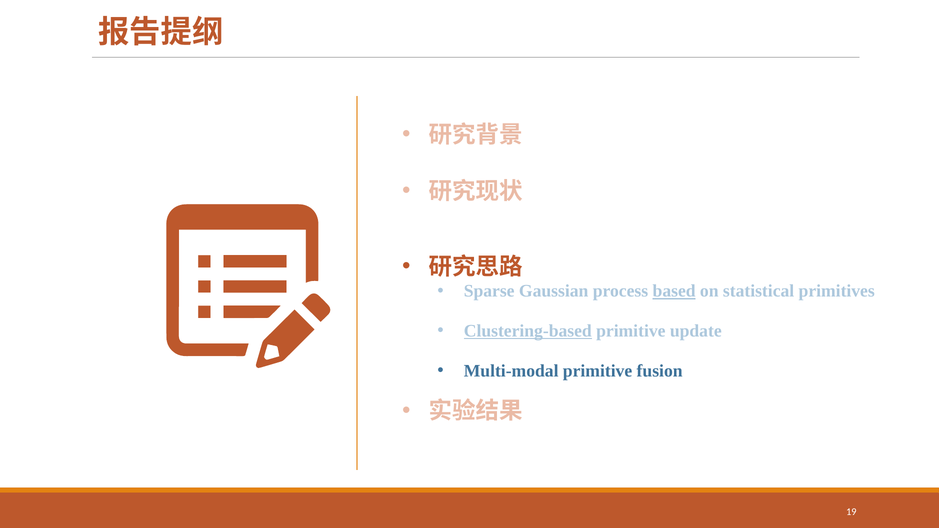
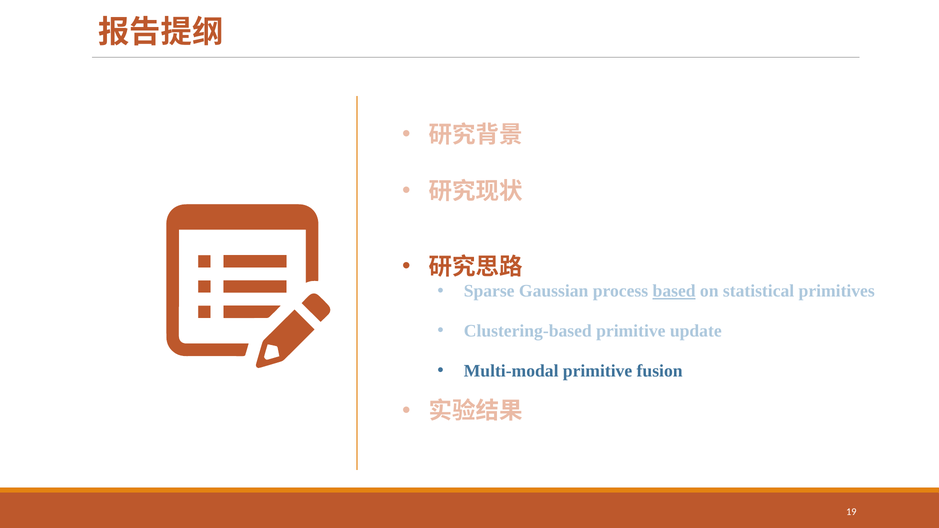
Clustering-based underline: present -> none
